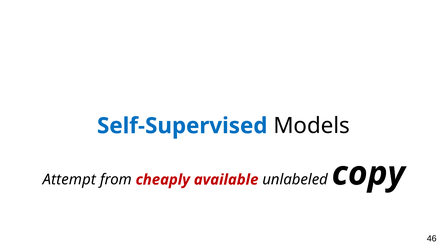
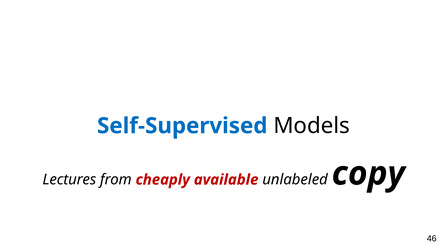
Attempt: Attempt -> Lectures
